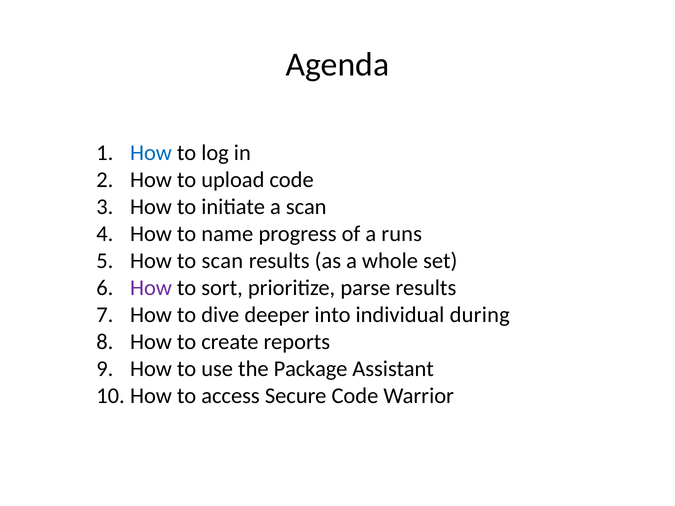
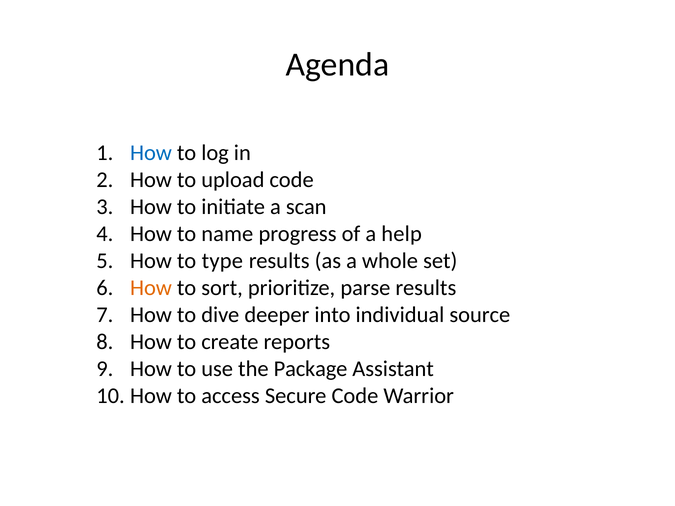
runs: runs -> help
to scan: scan -> type
How at (151, 288) colour: purple -> orange
during: during -> source
